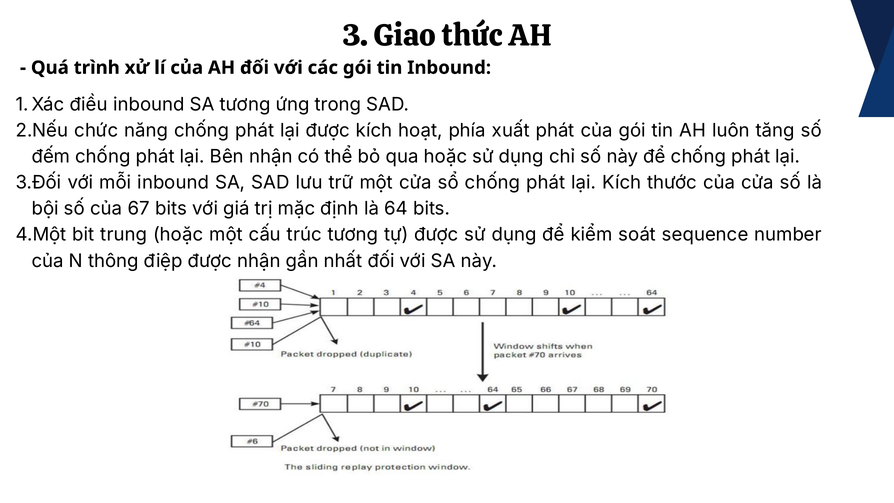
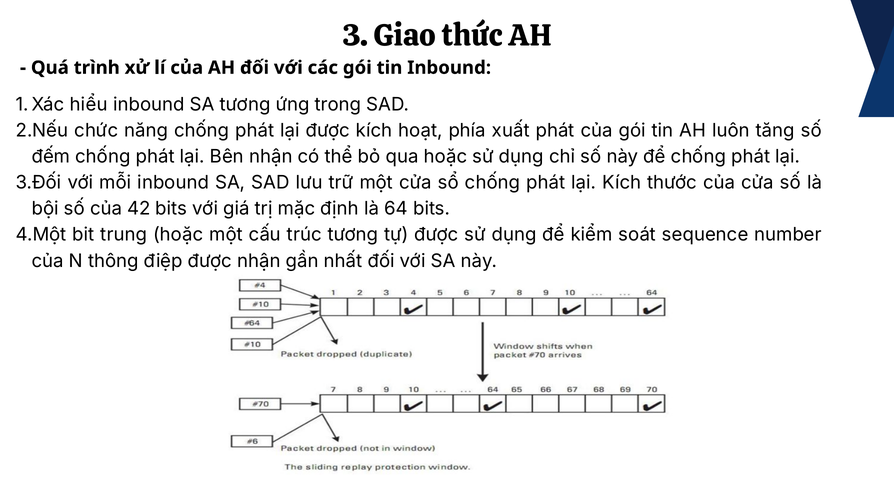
điều: điều -> hiểu
67: 67 -> 42
